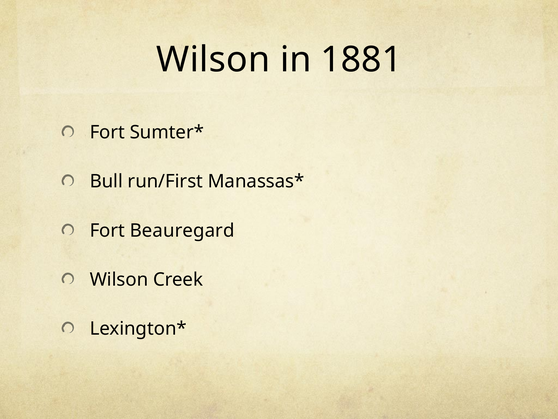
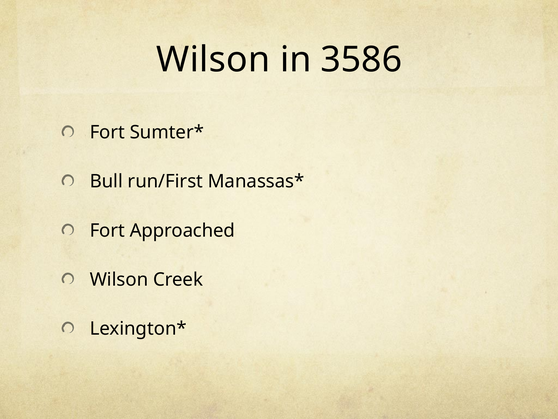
1881: 1881 -> 3586
Beauregard: Beauregard -> Approached
